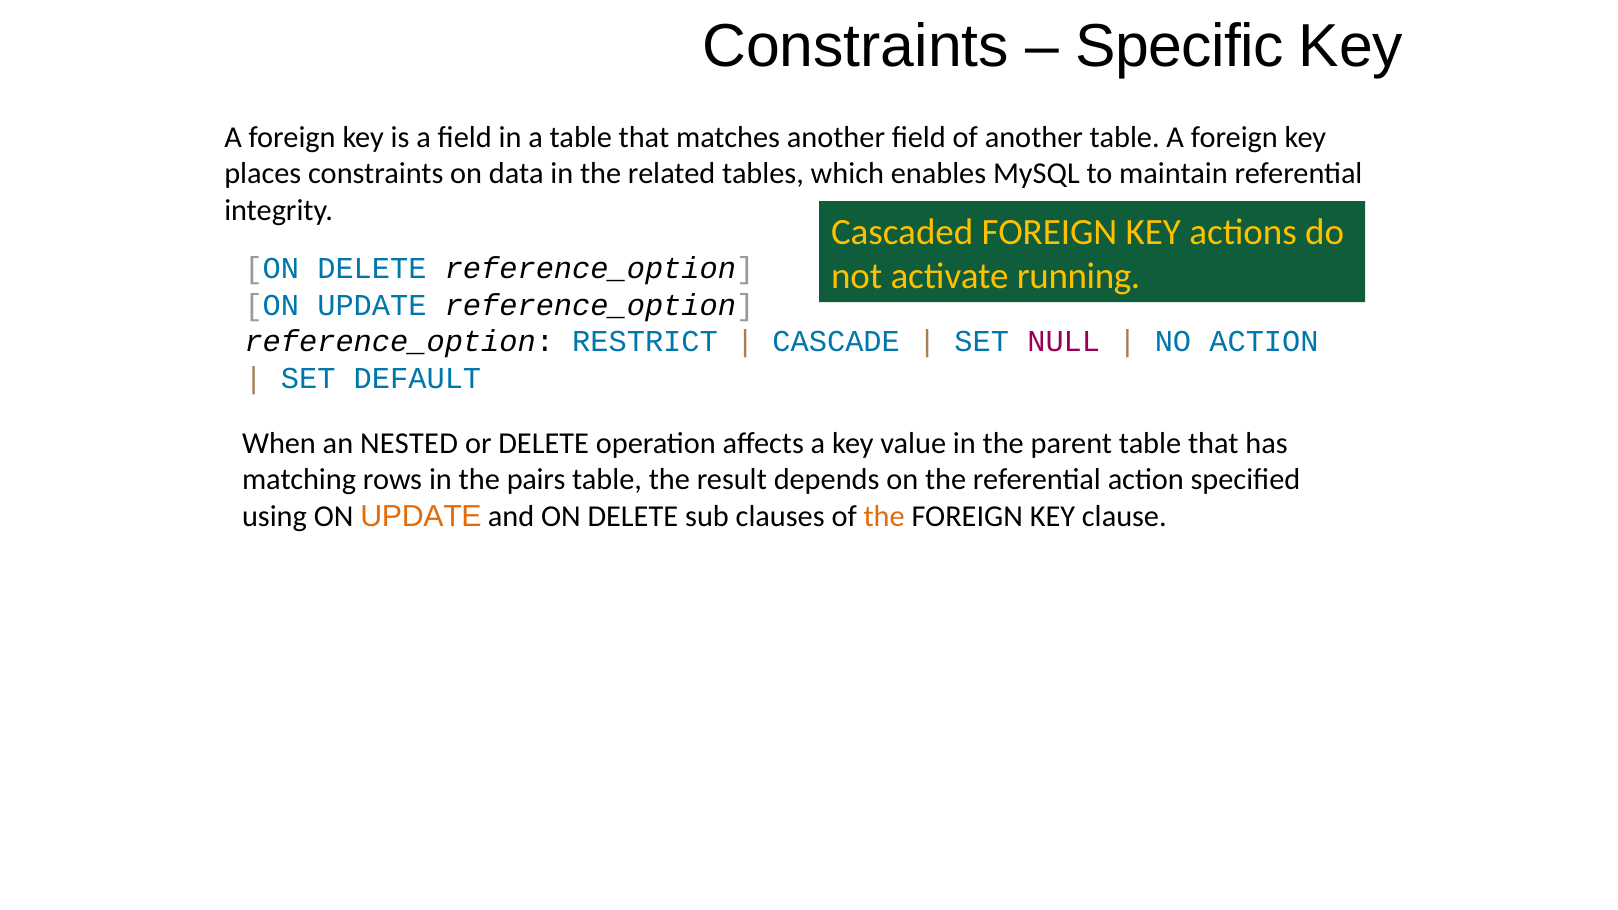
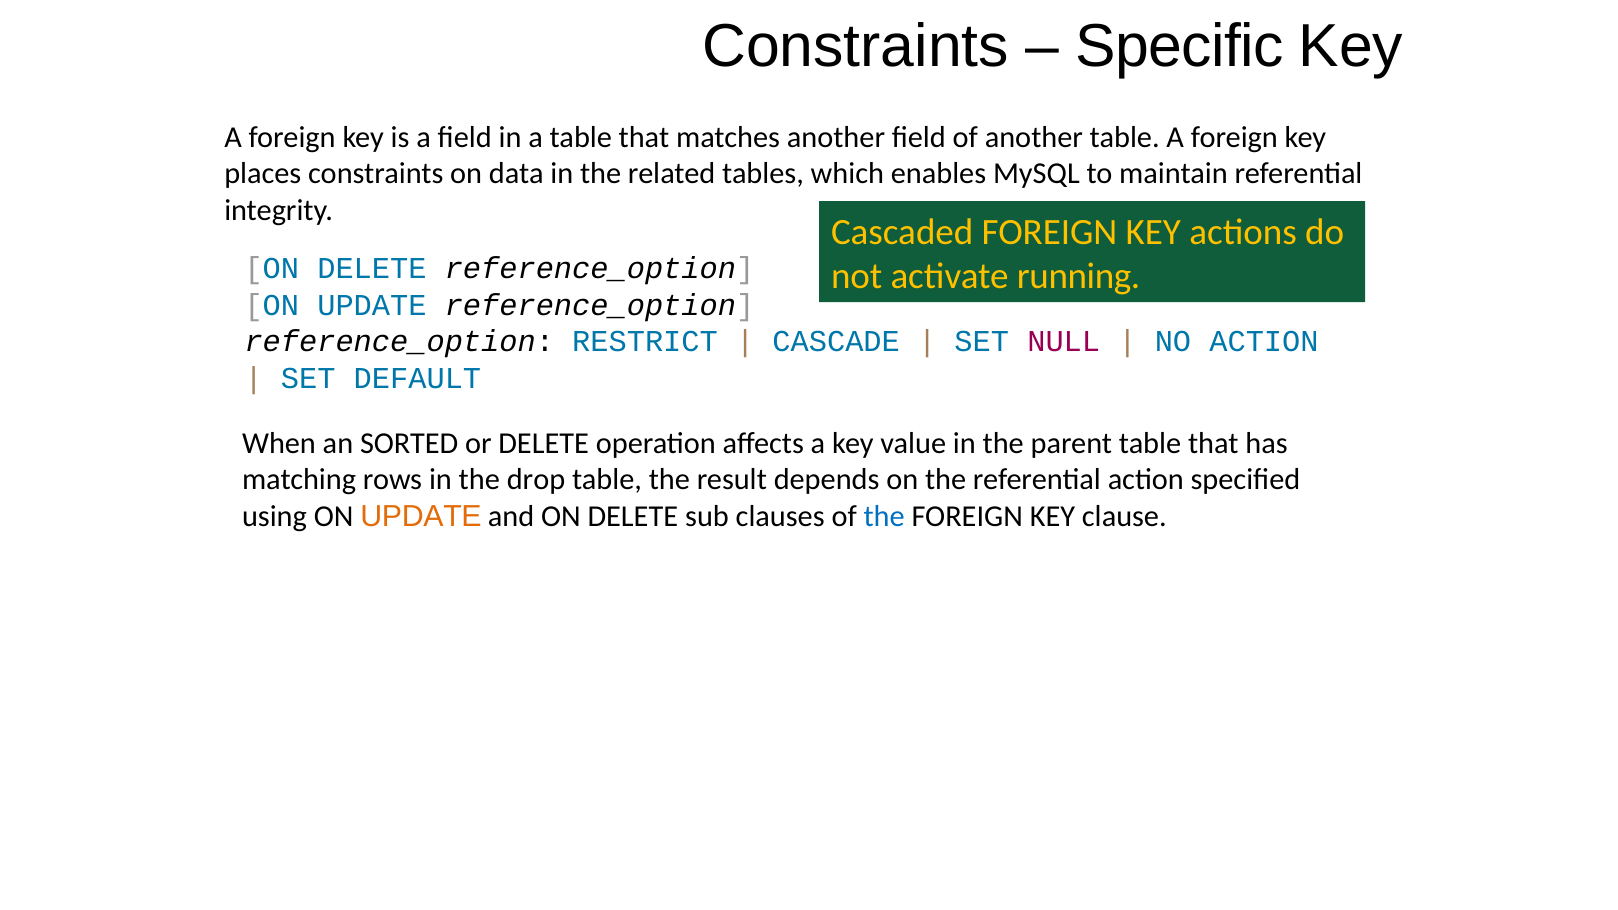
NESTED: NESTED -> SORTED
pairs: pairs -> drop
the at (884, 516) colour: orange -> blue
